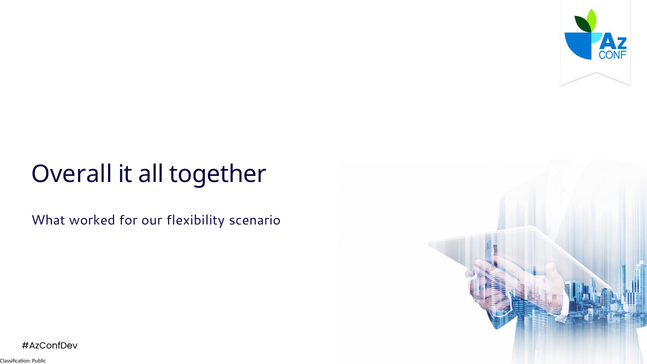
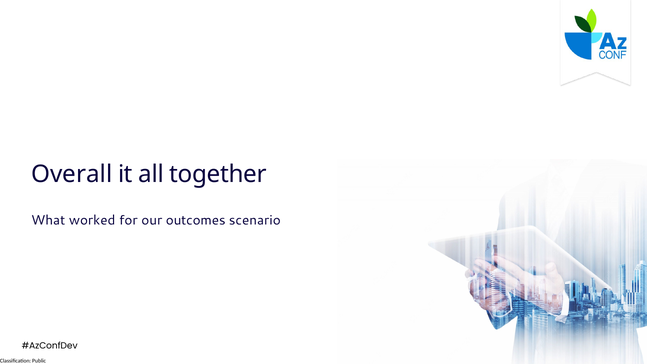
flexibility: flexibility -> outcomes
